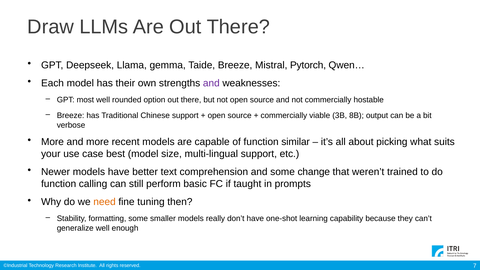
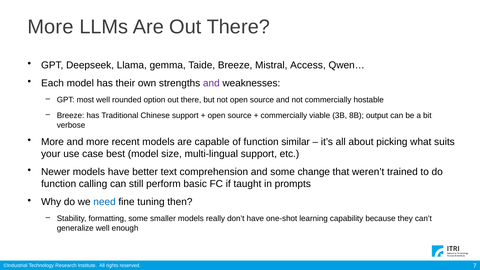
Draw at (51, 27): Draw -> More
Pytorch: Pytorch -> Access
need colour: orange -> blue
